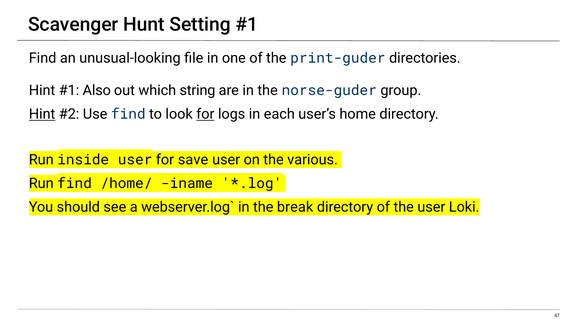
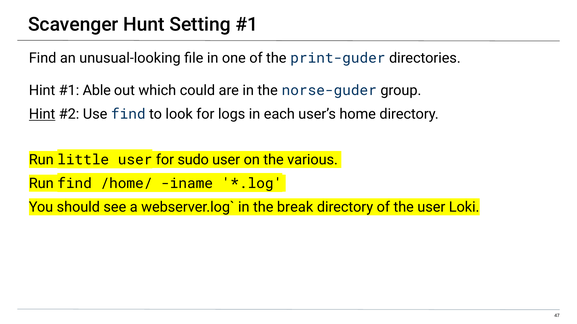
Also: Also -> Able
string: string -> could
for at (205, 114) underline: present -> none
inside: inside -> little
save: save -> sudo
